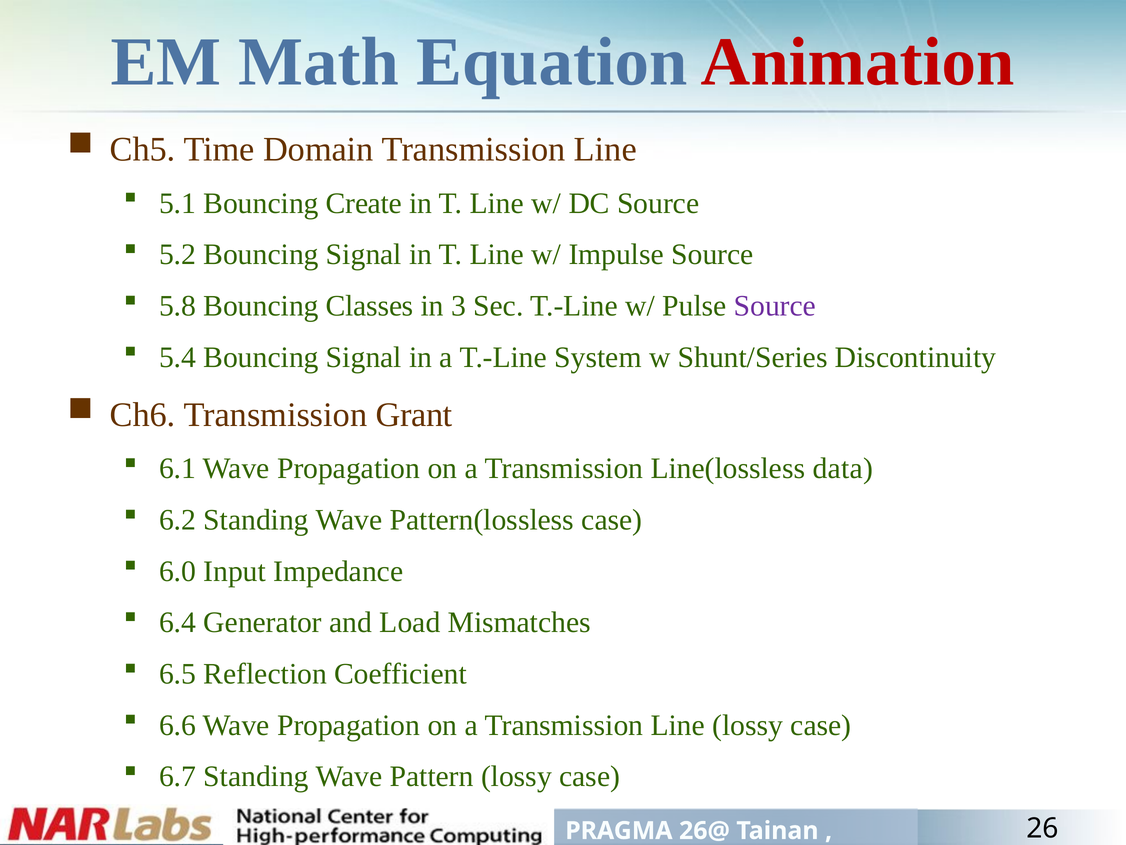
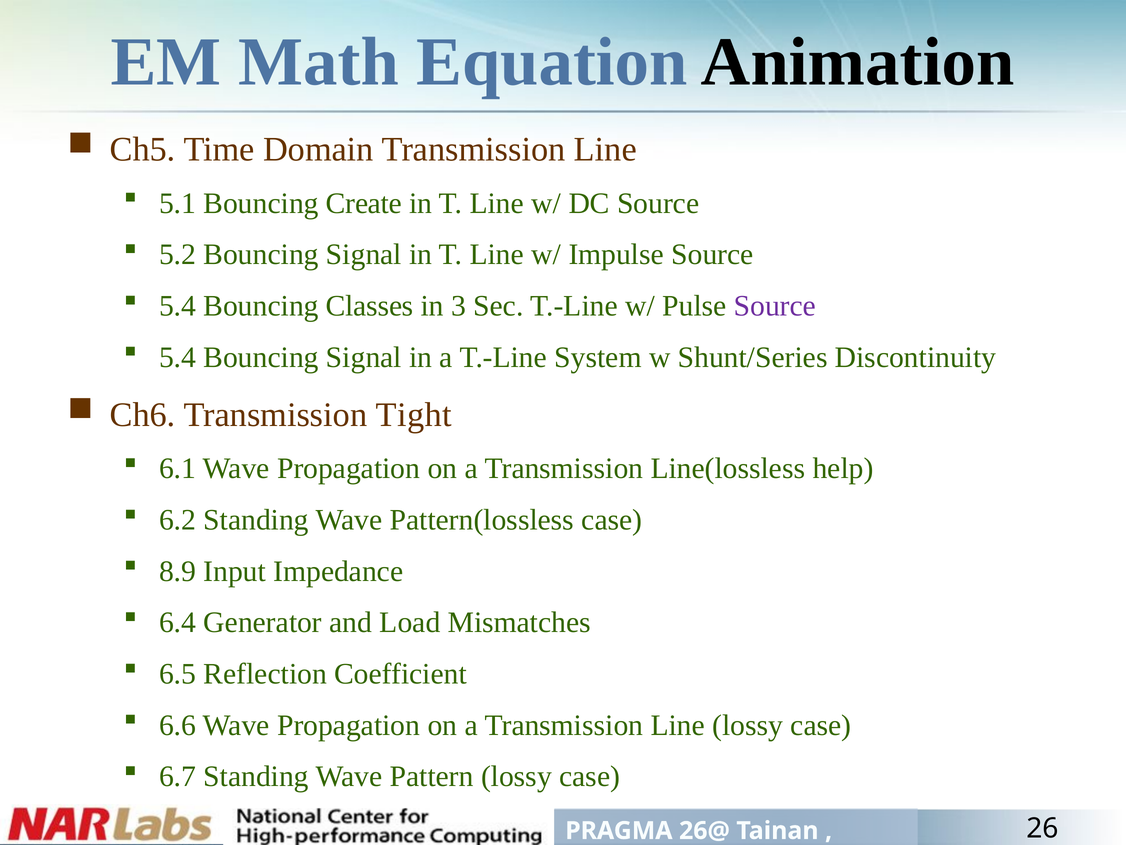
Animation colour: red -> black
5.8 at (178, 306): 5.8 -> 5.4
Grant: Grant -> Tight
data: data -> help
6.0: 6.0 -> 8.9
